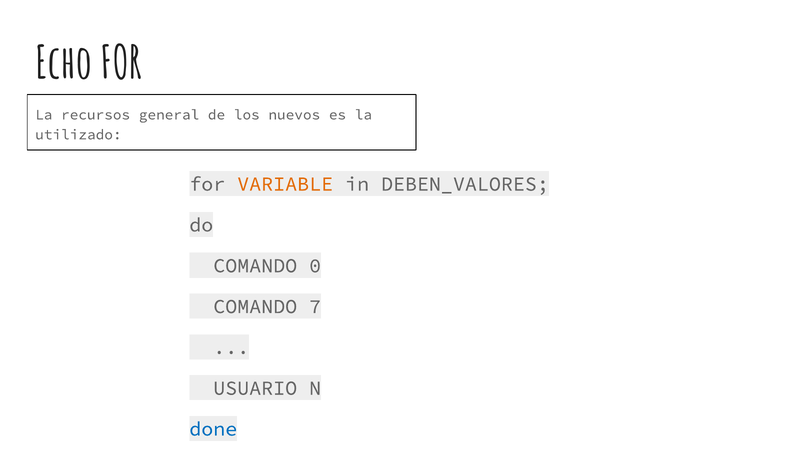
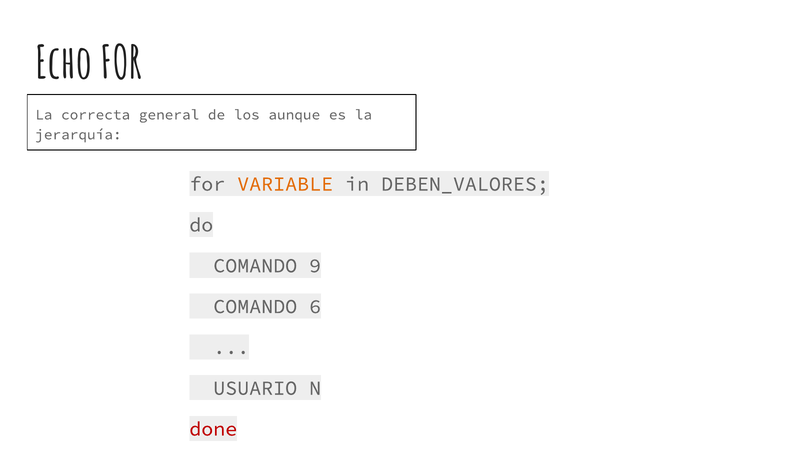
recursos: recursos -> correcta
nuevos: nuevos -> aunque
utilizado: utilizado -> jerarquía
0: 0 -> 9
7: 7 -> 6
done colour: blue -> red
